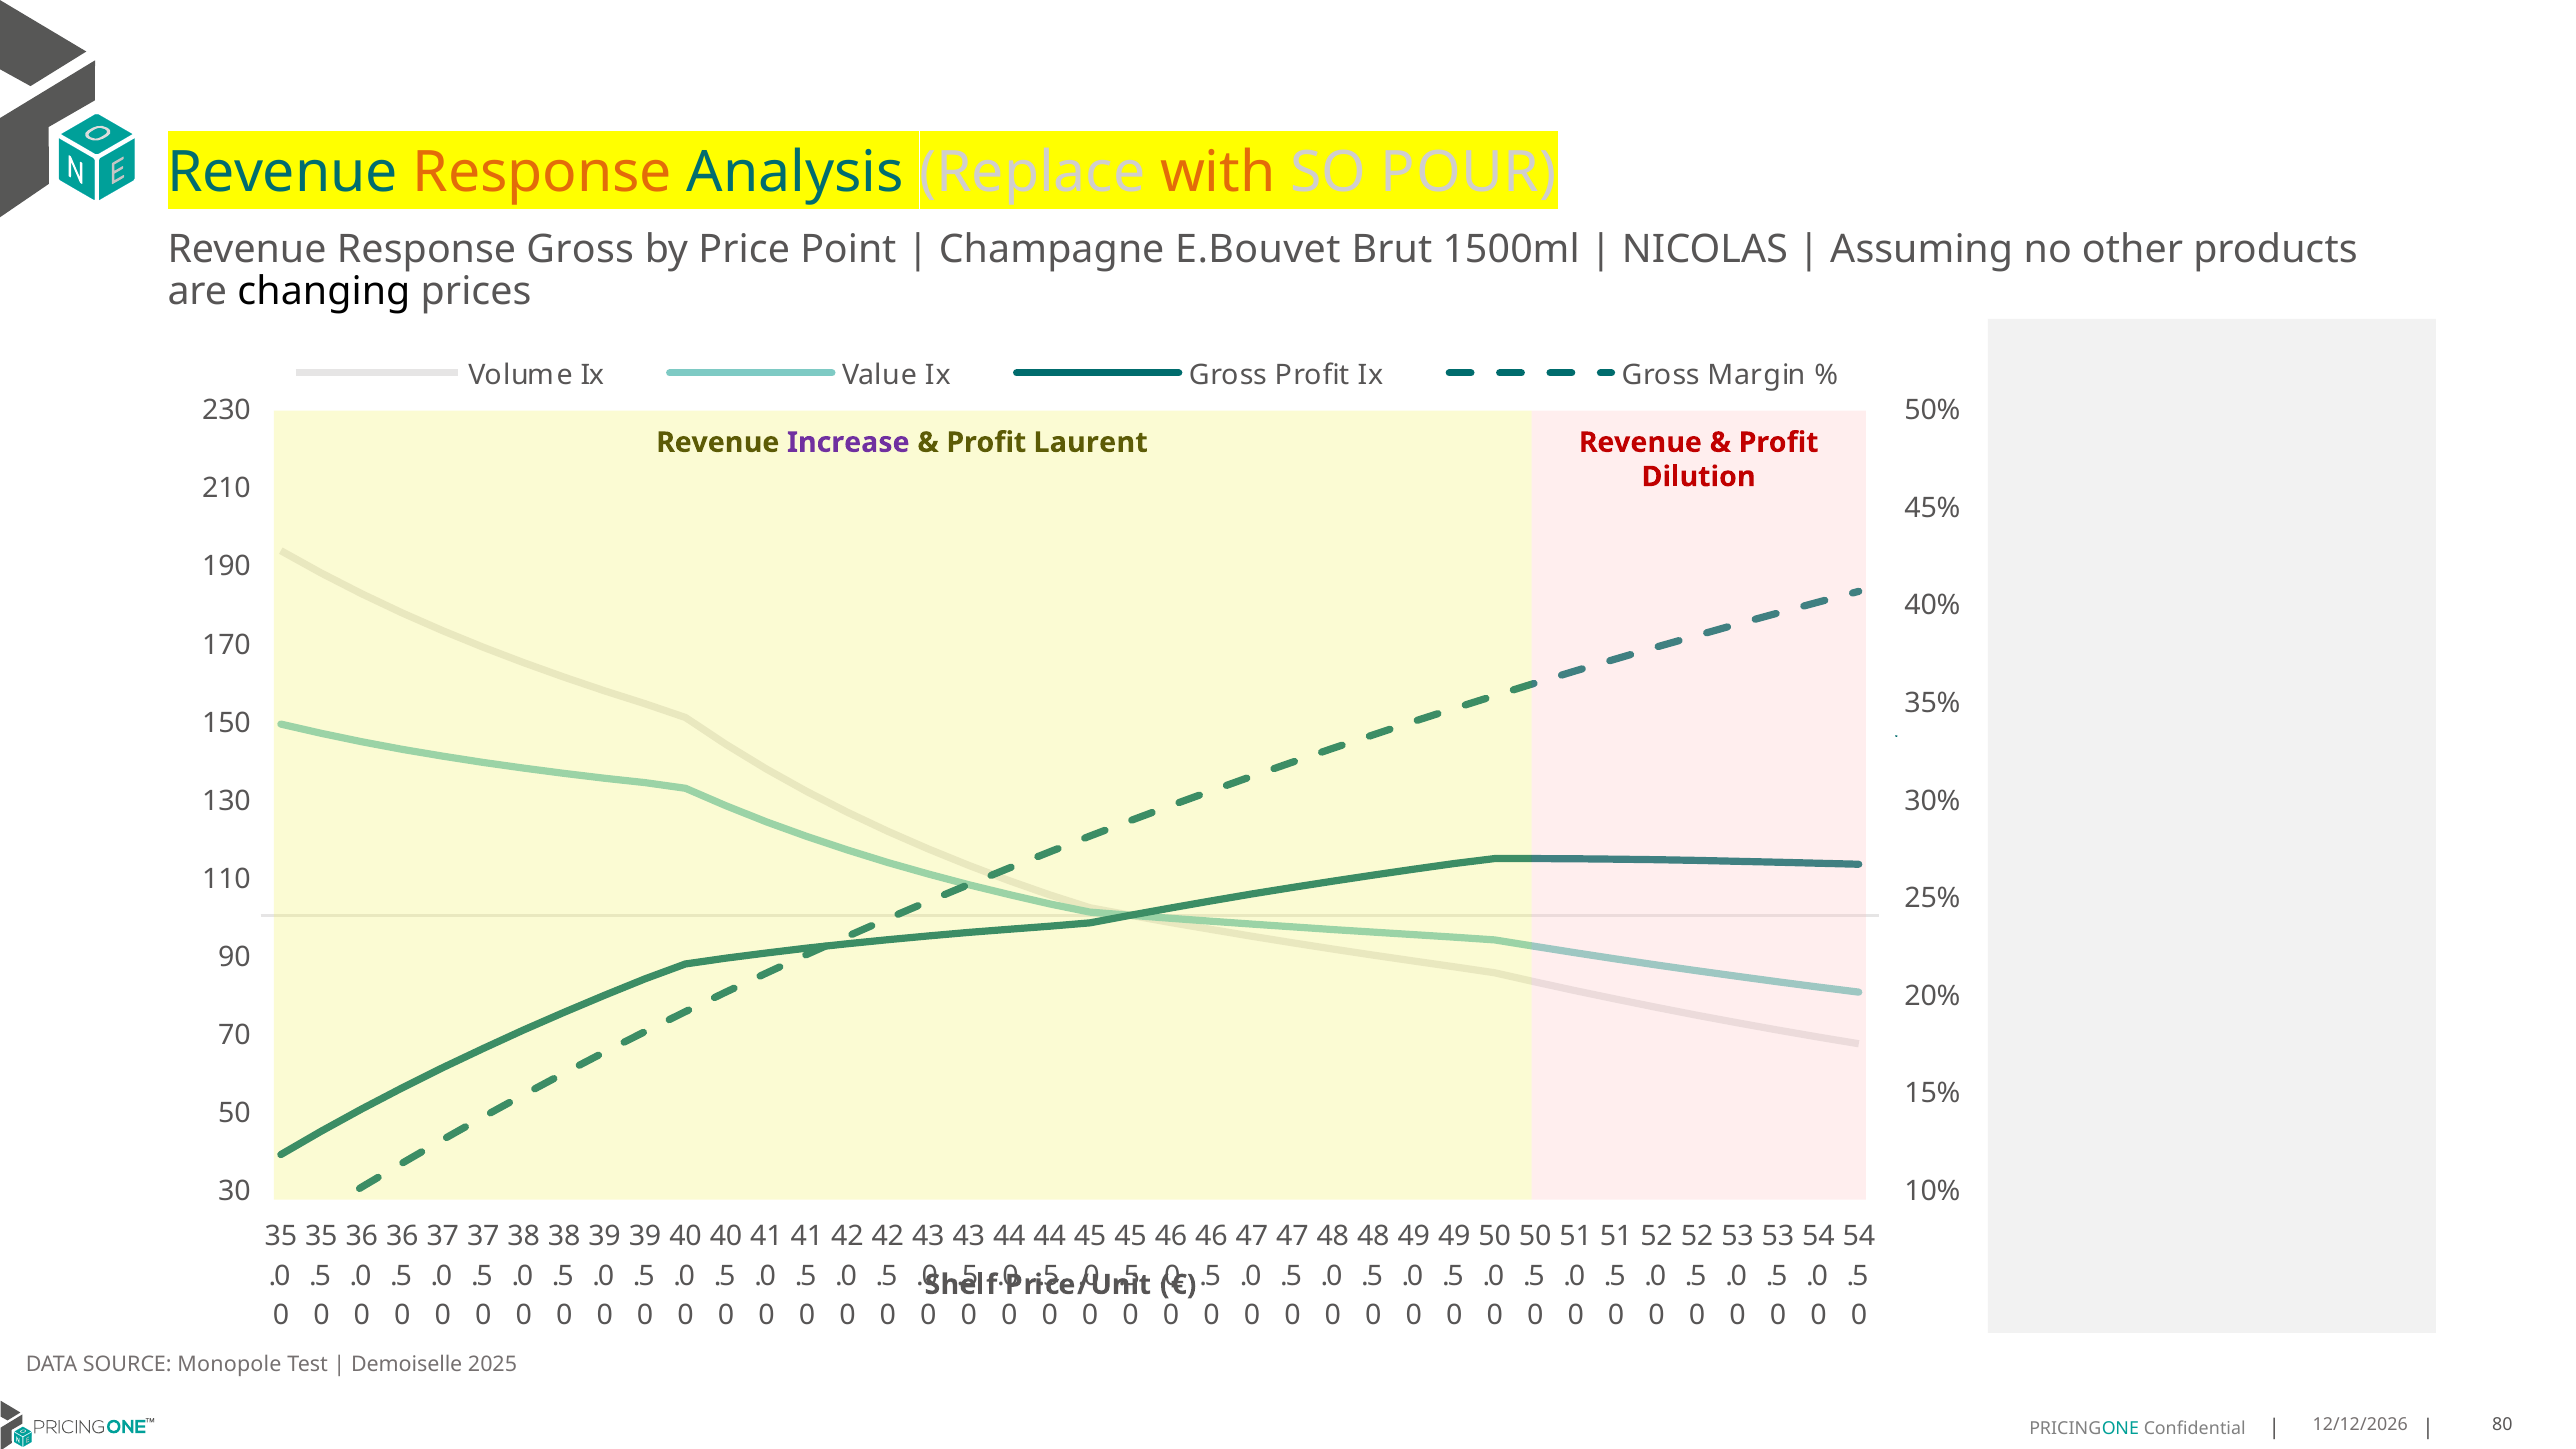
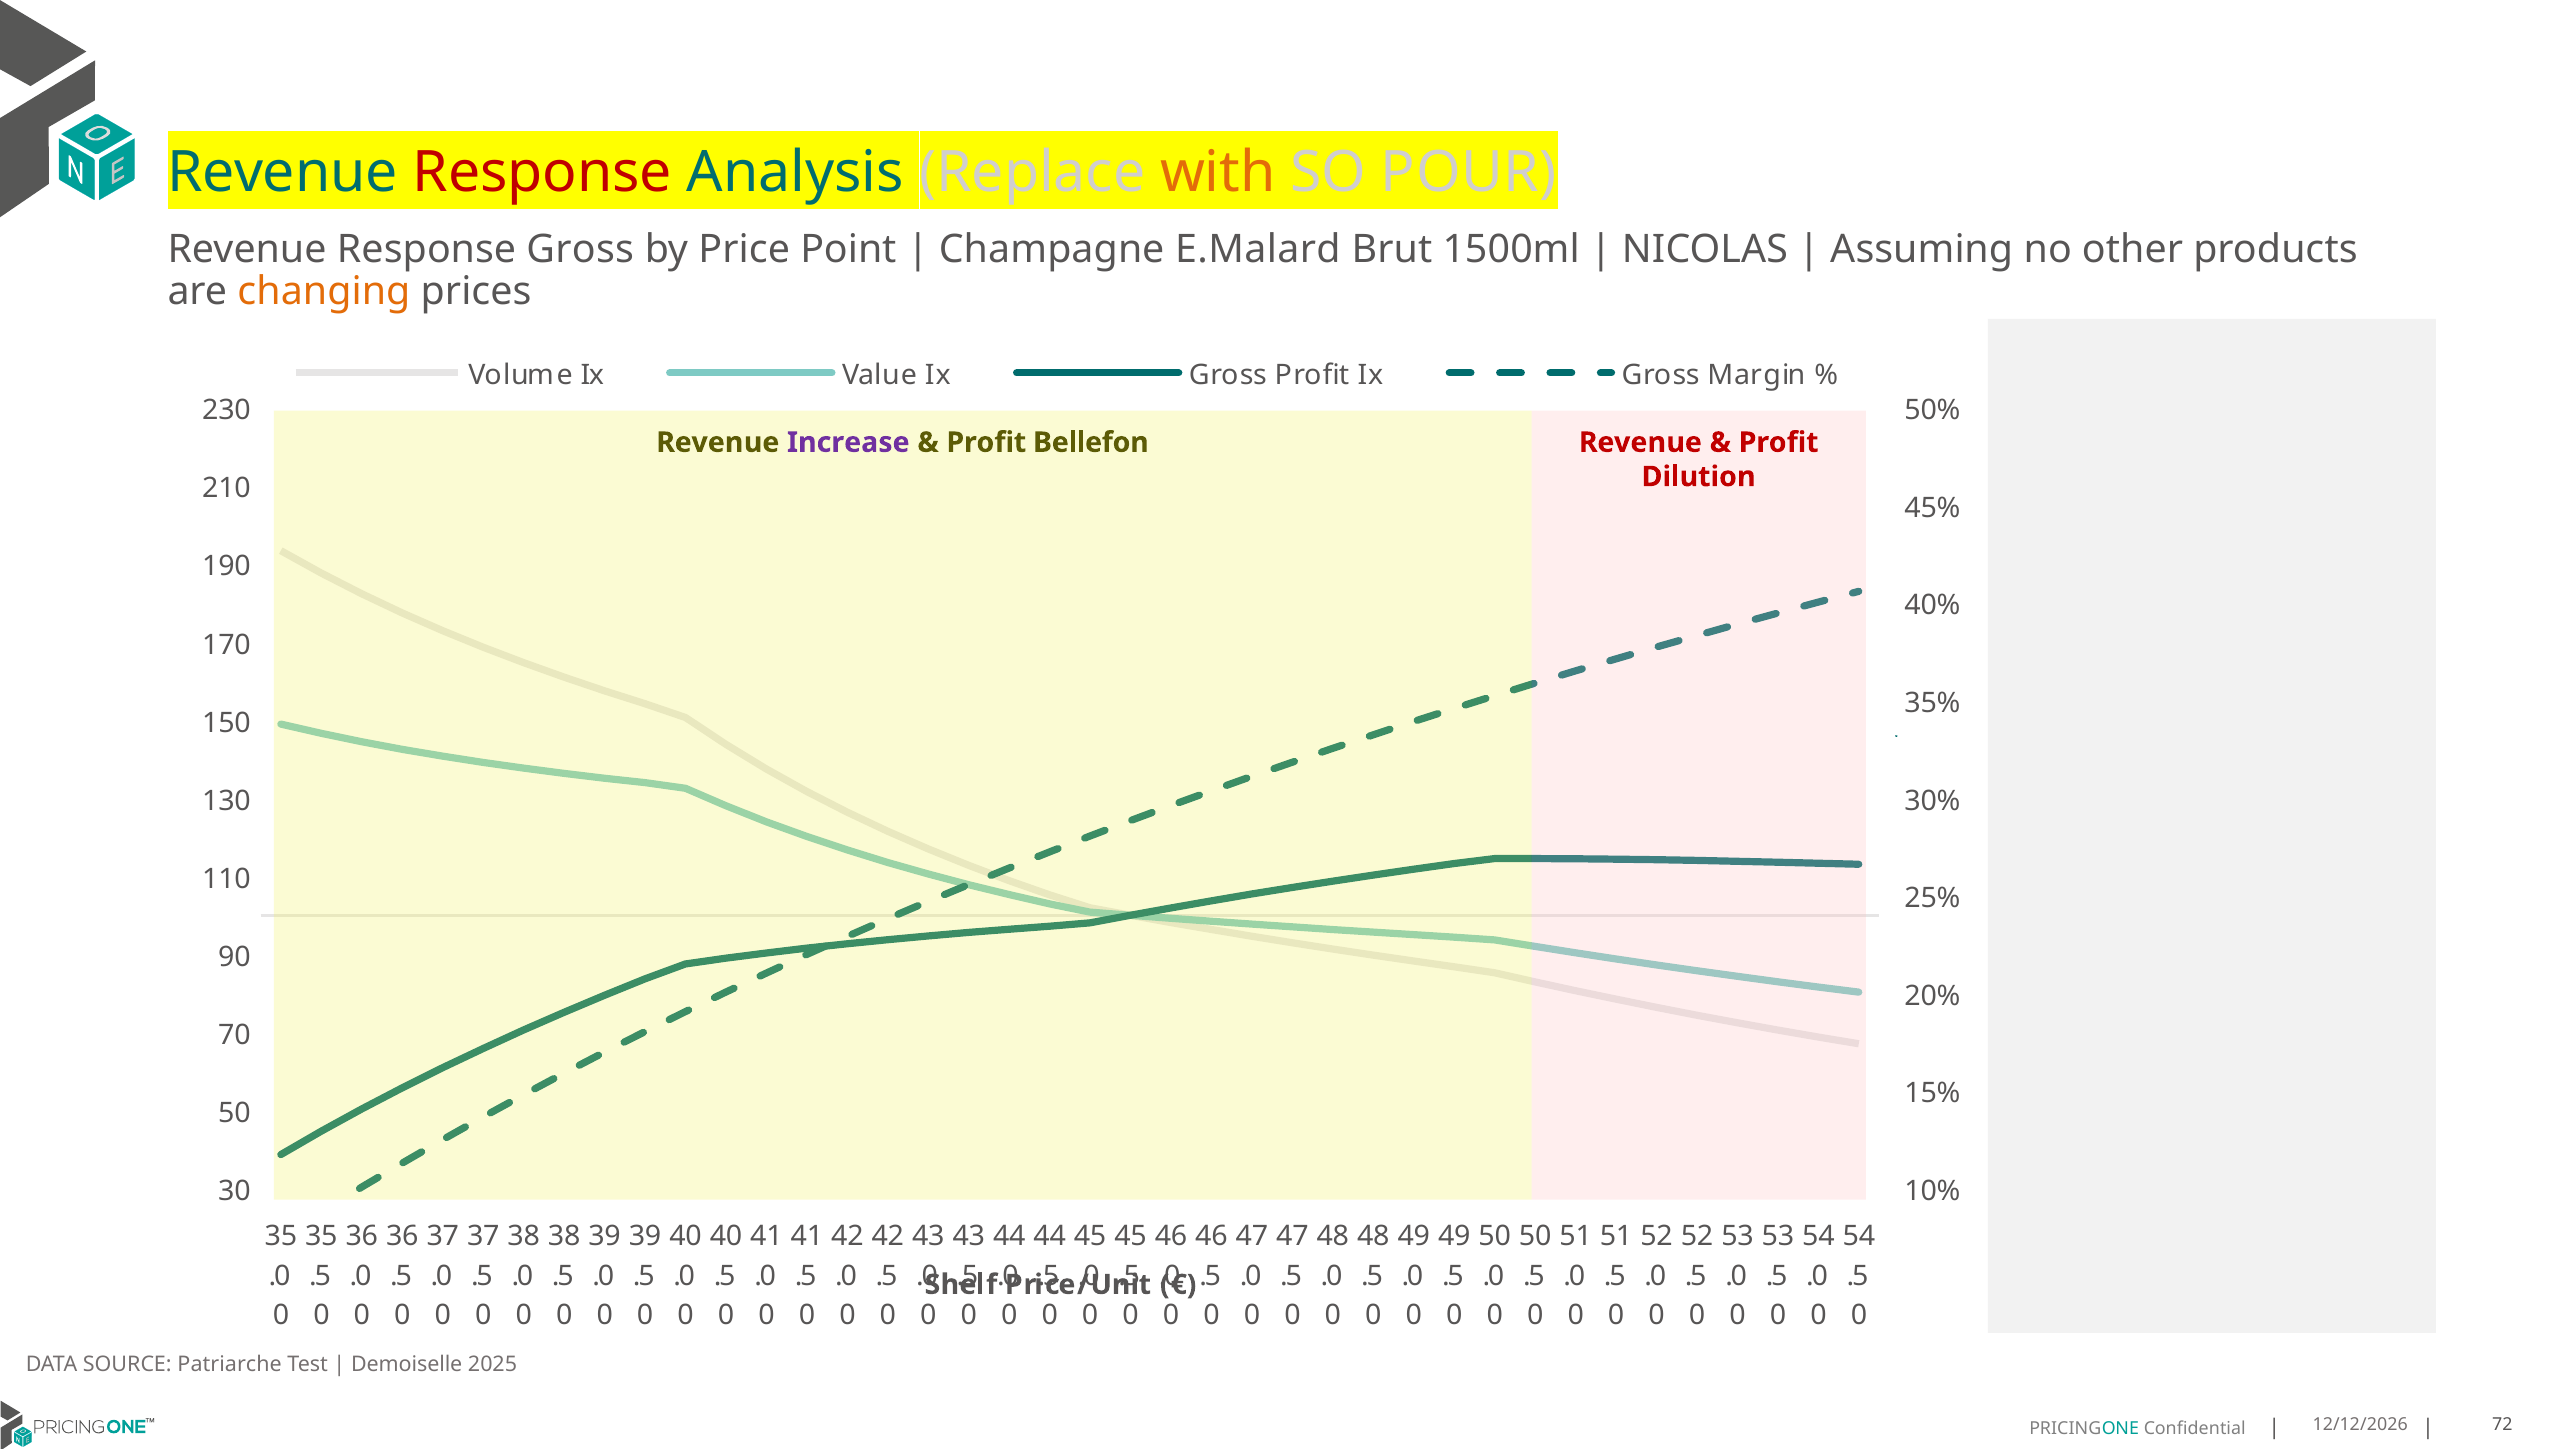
Response at (542, 173) colour: orange -> red
E.Bouvet: E.Bouvet -> E.Malard
changing colour: black -> orange
Laurent: Laurent -> Bellefon
Monopole: Monopole -> Patriarche
80: 80 -> 72
